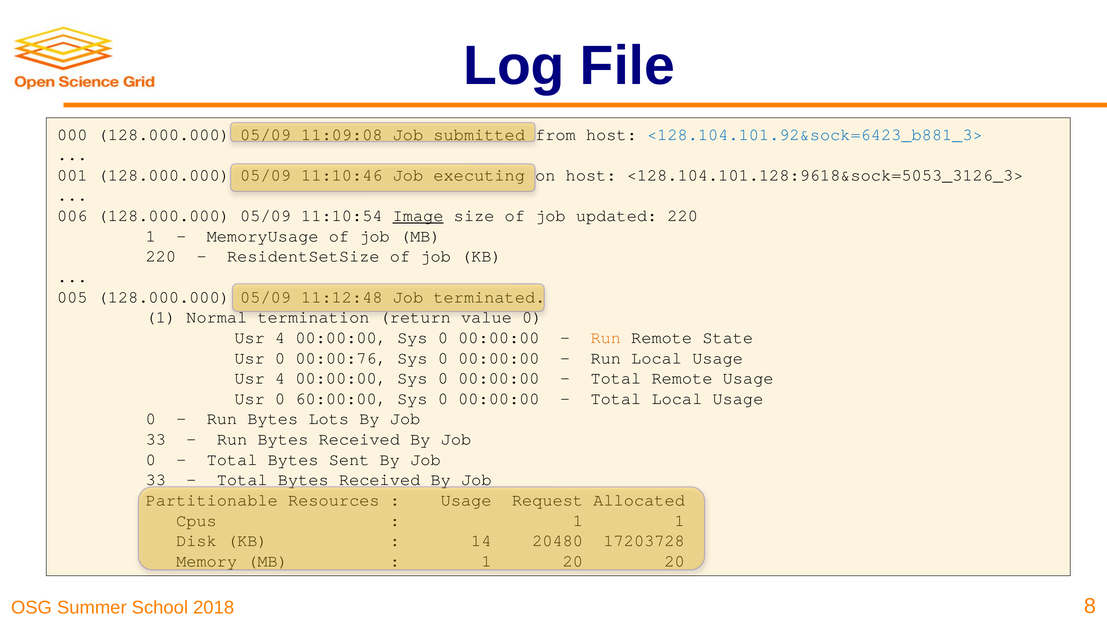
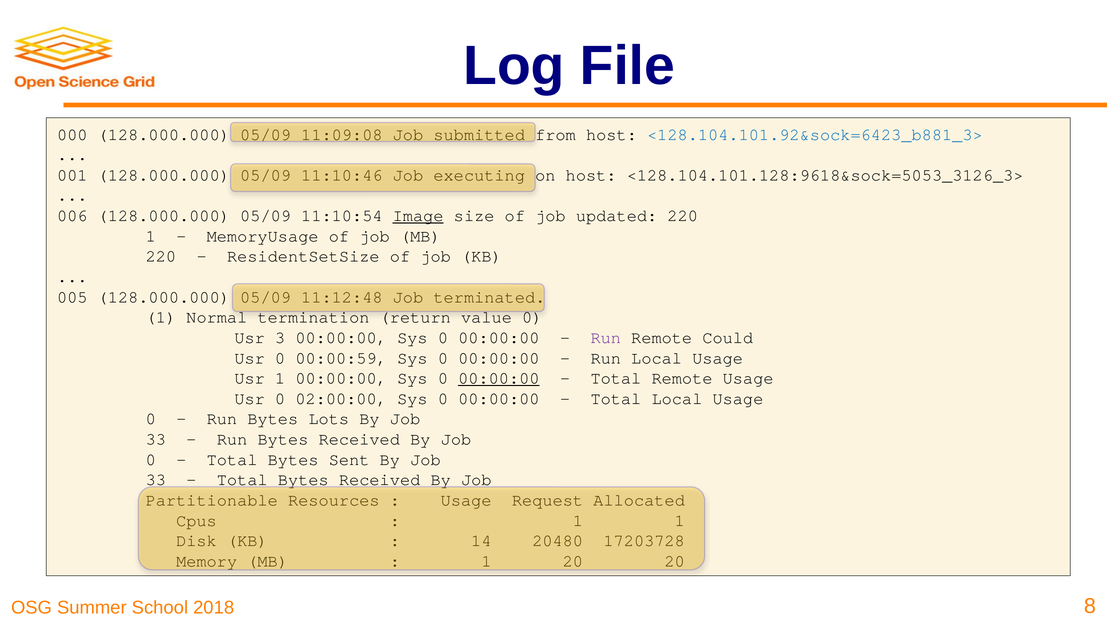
4 at (280, 337): 4 -> 3
Run at (606, 337) colour: orange -> purple
State: State -> Could
00:00:76: 00:00:76 -> 00:00:59
4 at (280, 378): 4 -> 1
00:00:00 at (499, 378) underline: none -> present
60:00:00: 60:00:00 -> 02:00:00
